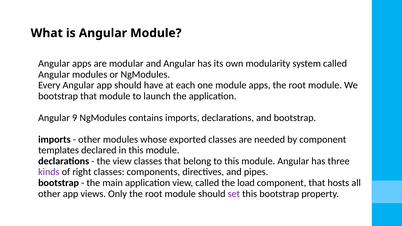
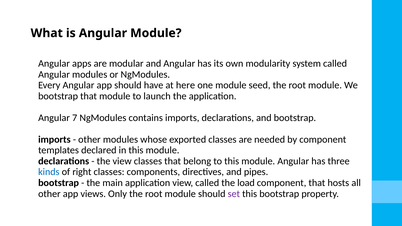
each: each -> here
module apps: apps -> seed
9: 9 -> 7
kinds colour: purple -> blue
